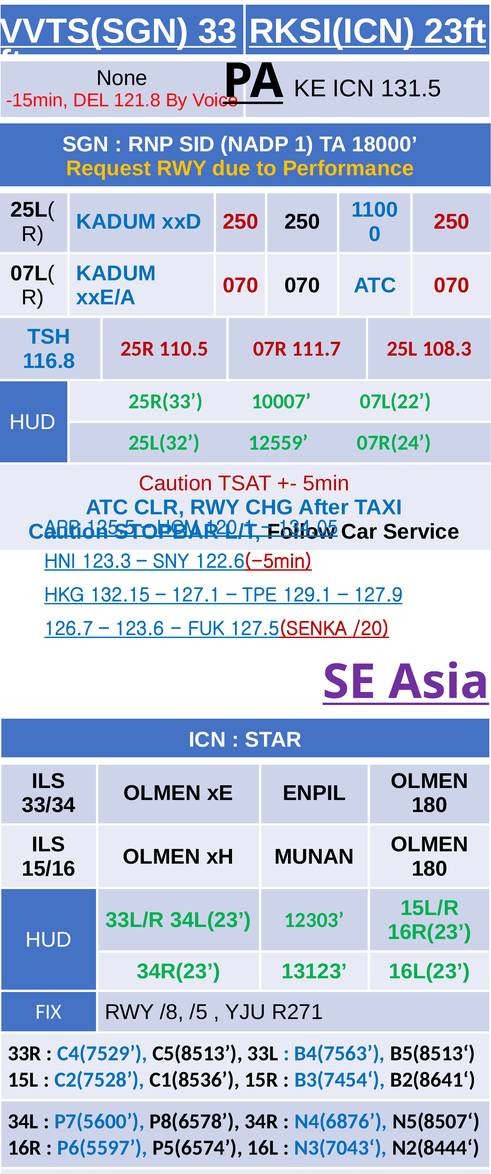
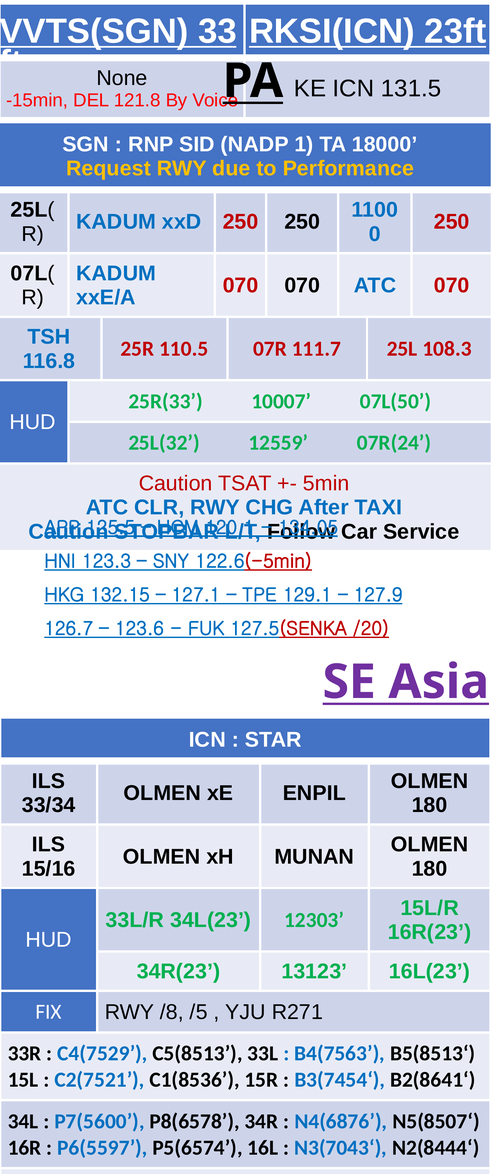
07L(22: 07L(22 -> 07L(50
C2(7528: C2(7528 -> C2(7521
